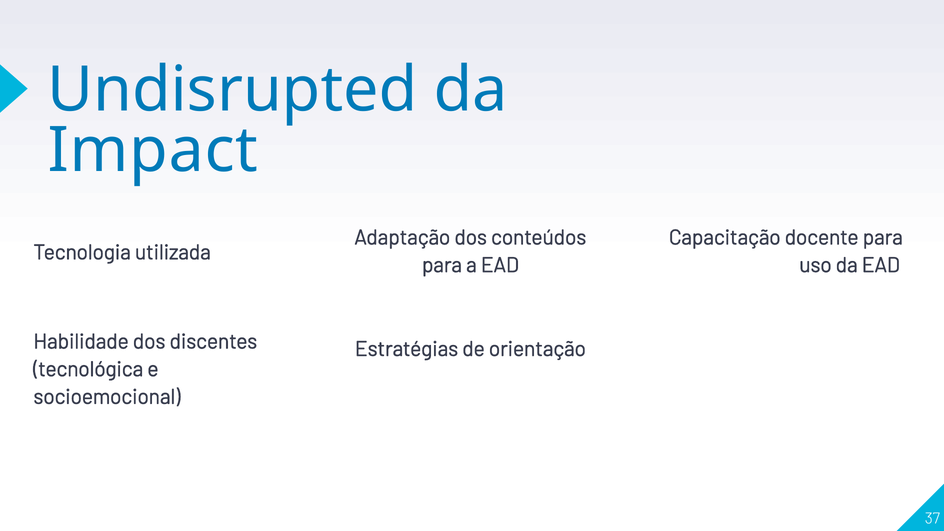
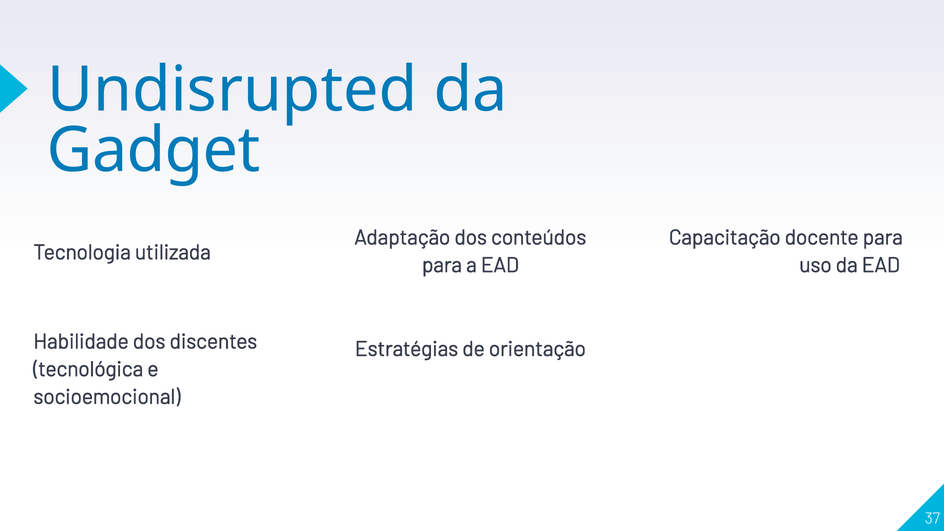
Impact: Impact -> Gadget
